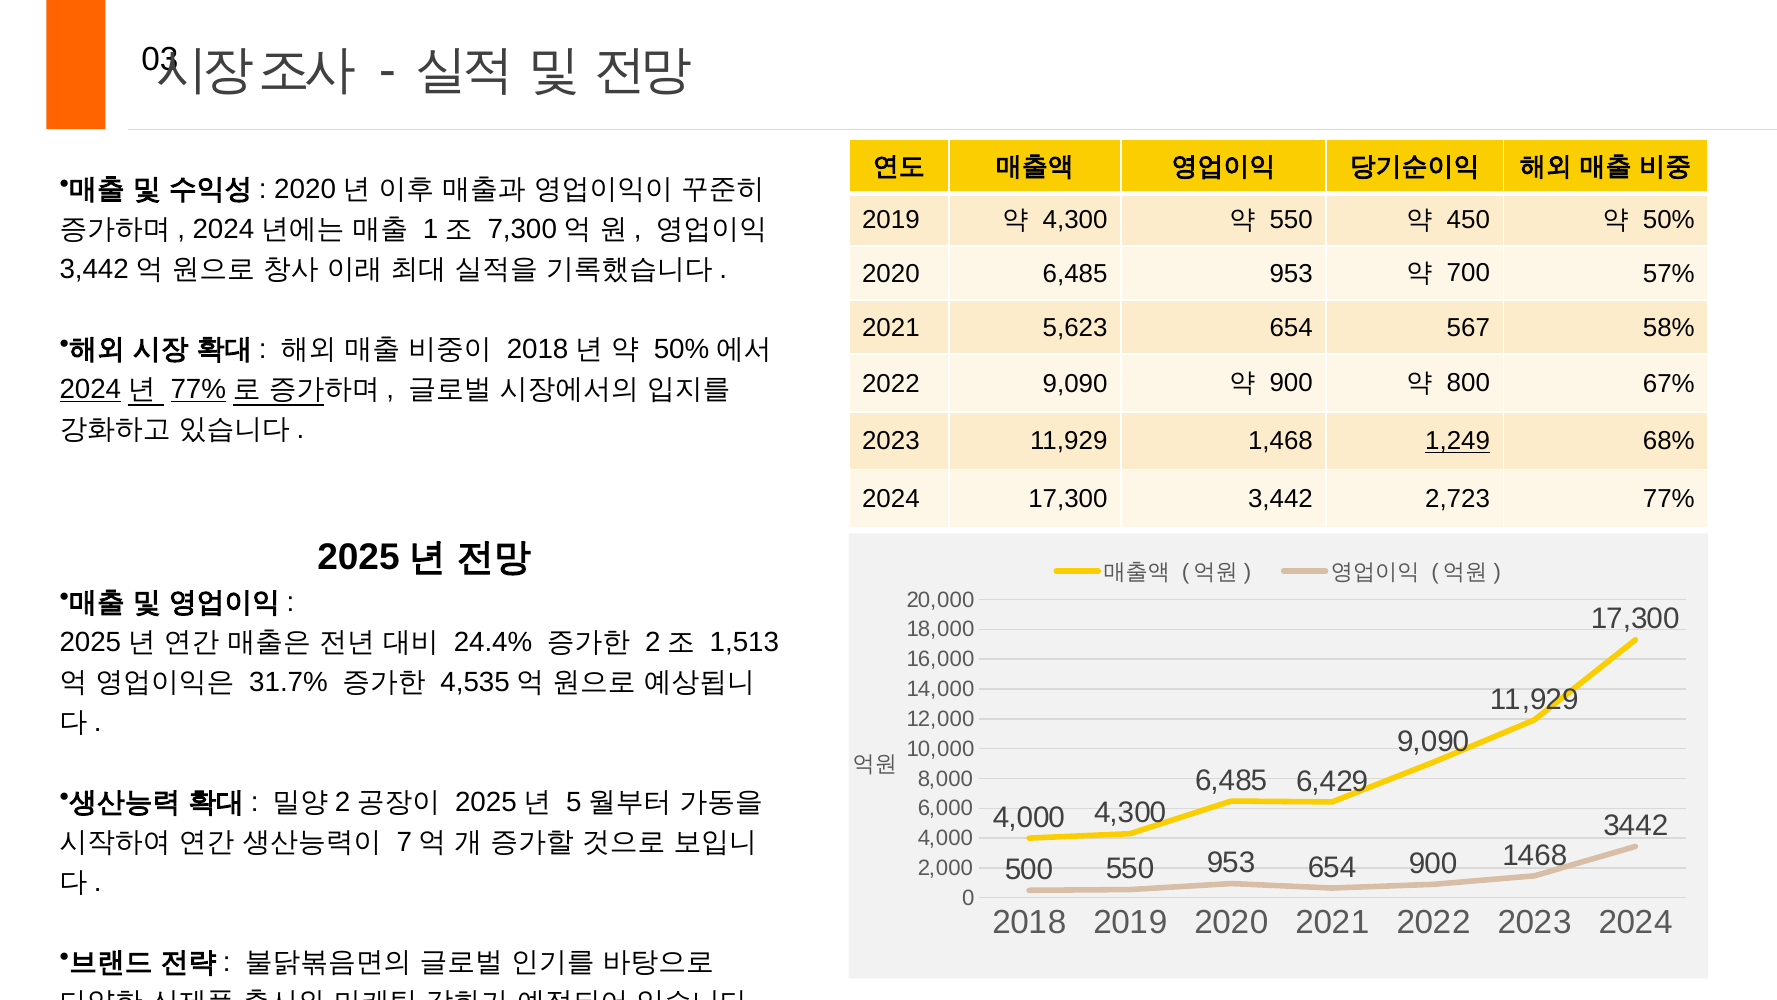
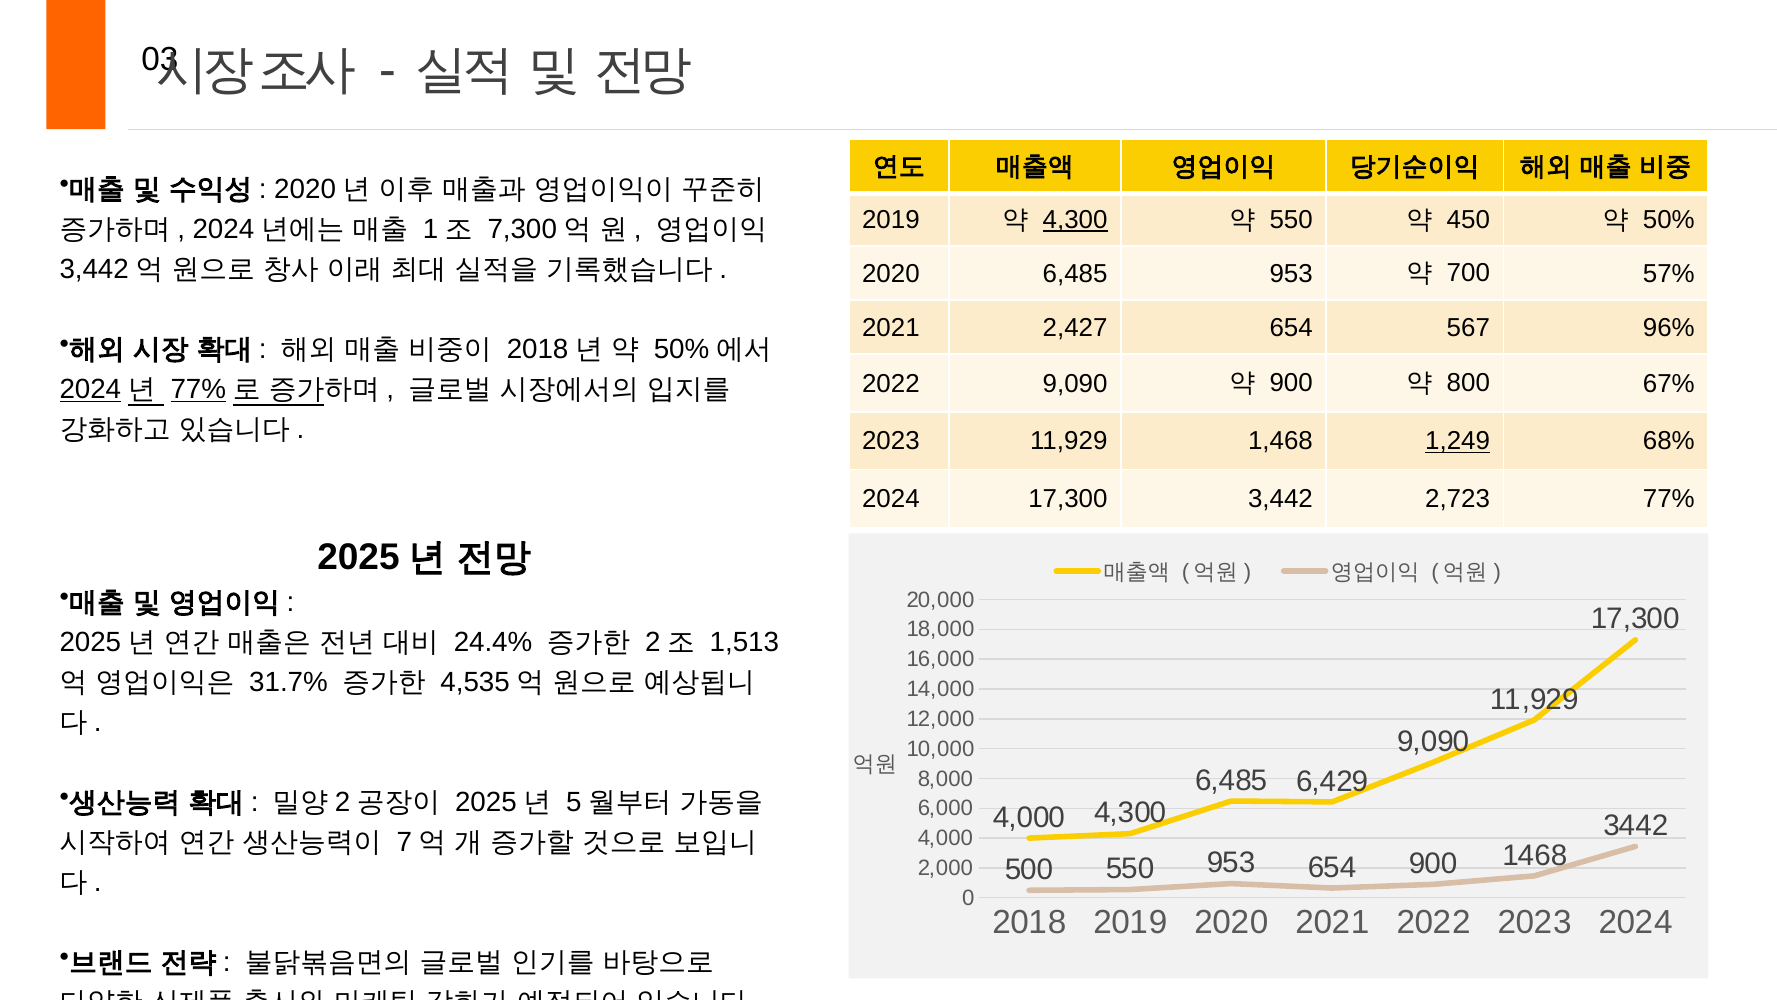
4,300 at (1075, 220) underline: none -> present
5,623: 5,623 -> 2,427
58%: 58% -> 96%
